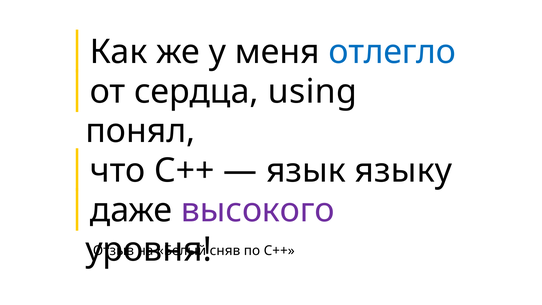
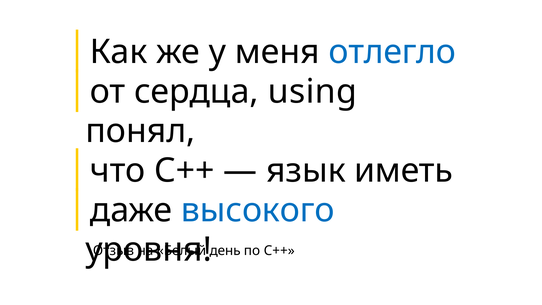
языку: языку -> иметь
высокого colour: purple -> blue
сняв: сняв -> день
